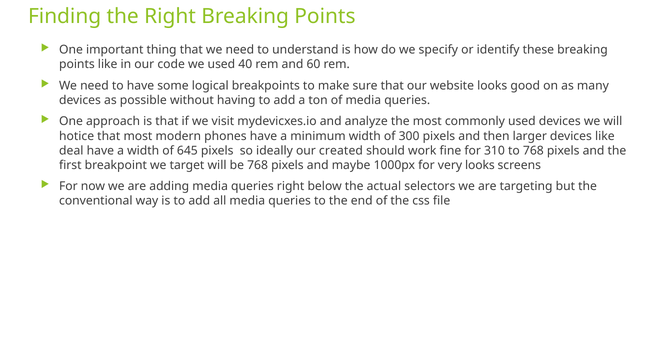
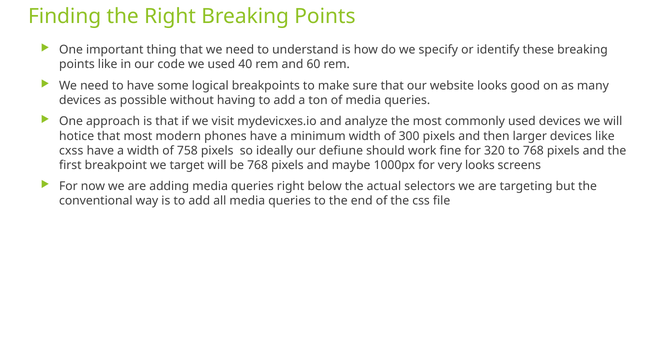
deal: deal -> cxss
645: 645 -> 758
created: created -> defiune
310: 310 -> 320
